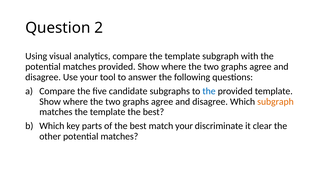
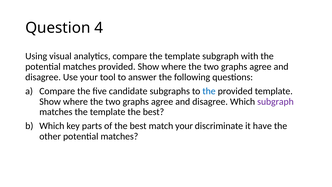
2: 2 -> 4
subgraph at (275, 101) colour: orange -> purple
clear: clear -> have
